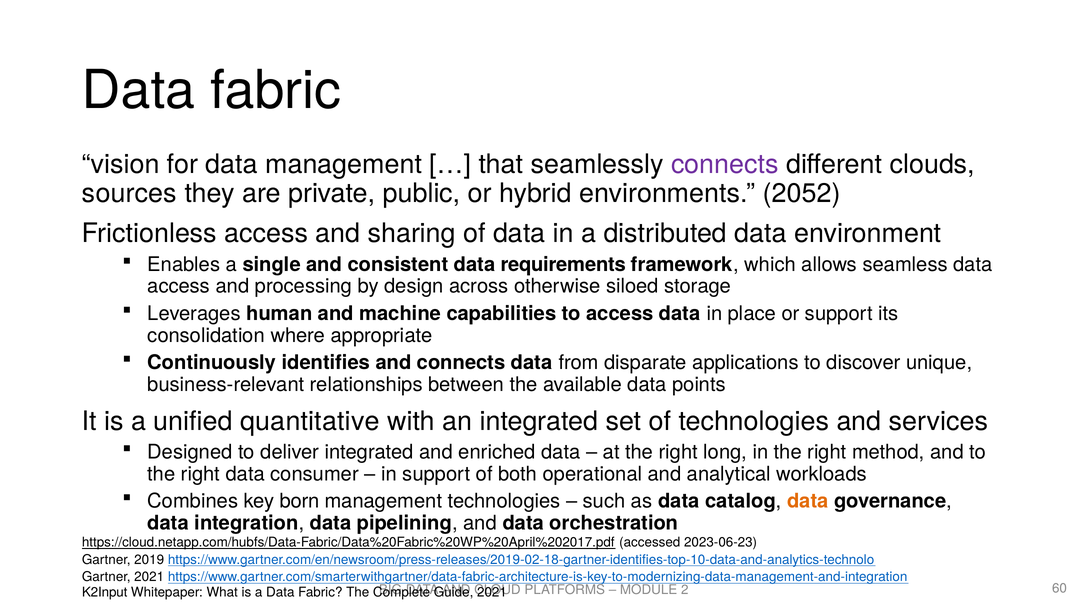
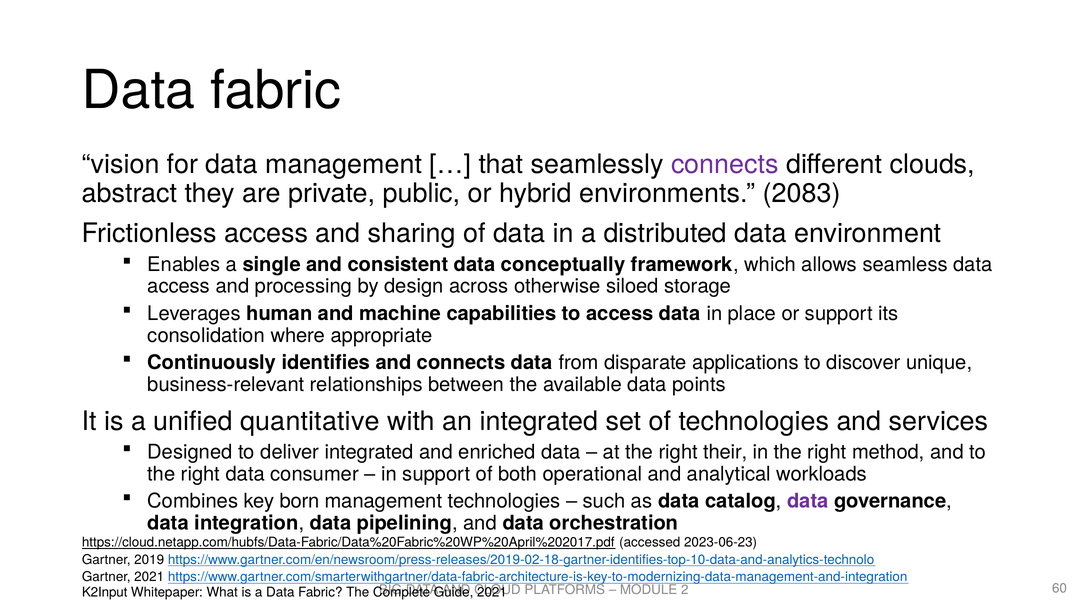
sources: sources -> abstract
2052: 2052 -> 2083
requirements: requirements -> conceptually
long: long -> their
data at (808, 501) colour: orange -> purple
